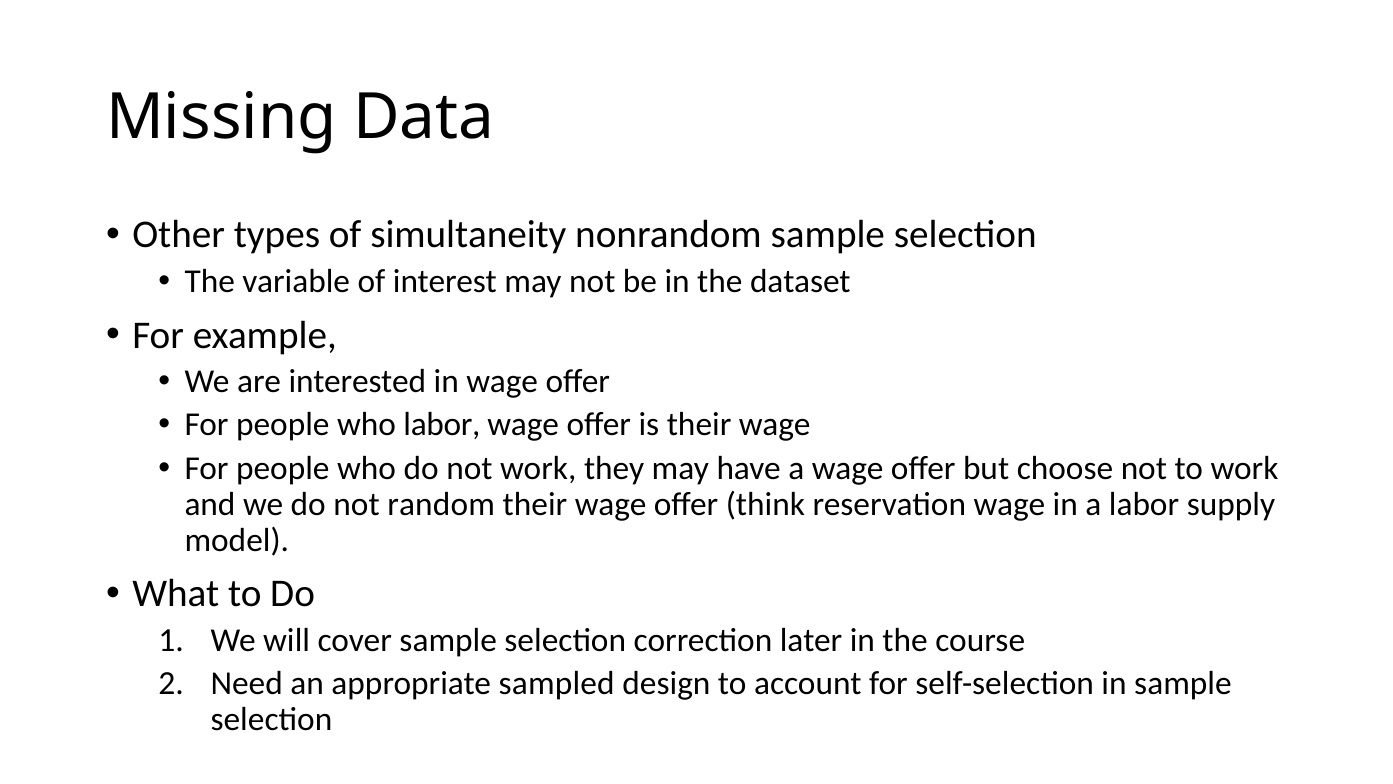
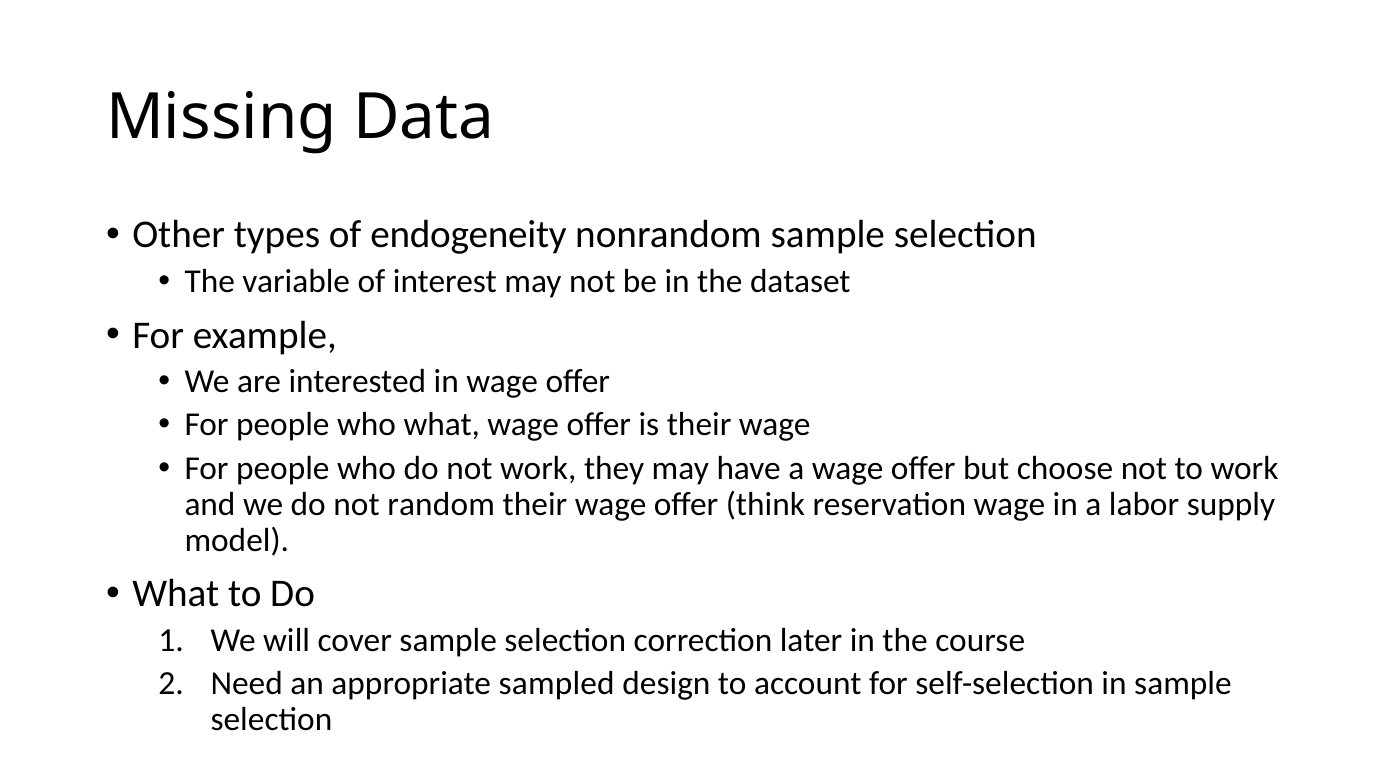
simultaneity: simultaneity -> endogeneity
who labor: labor -> what
